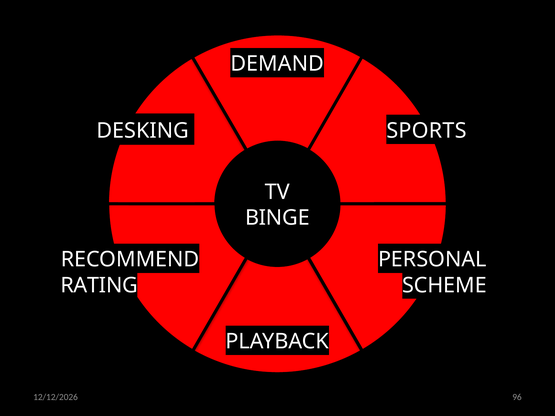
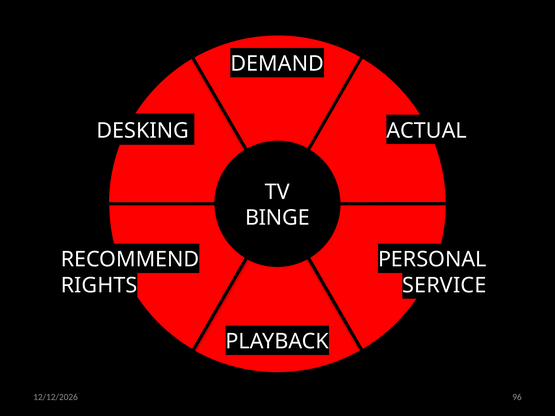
SPORTS: SPORTS -> ACTUAL
RATING: RATING -> RIGHTS
SCHEME: SCHEME -> SERVICE
